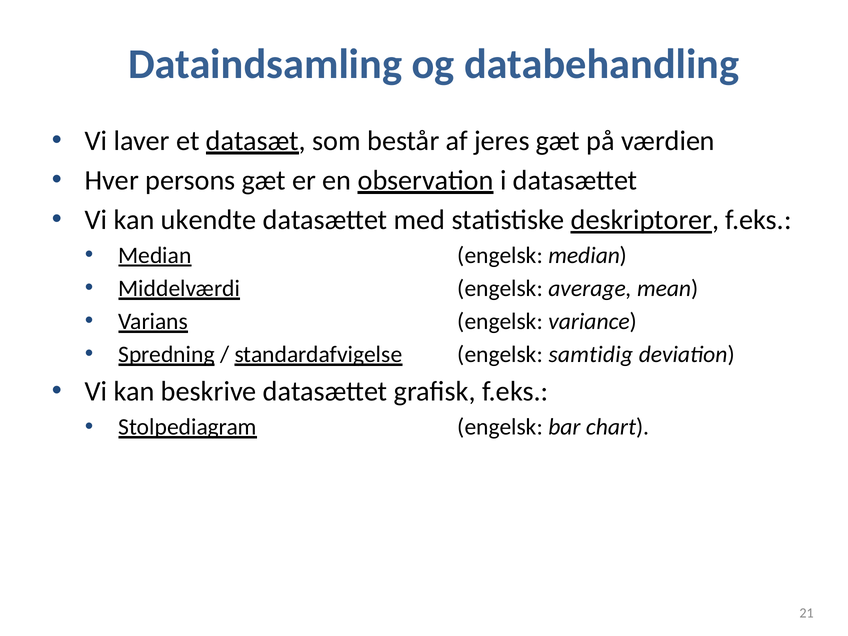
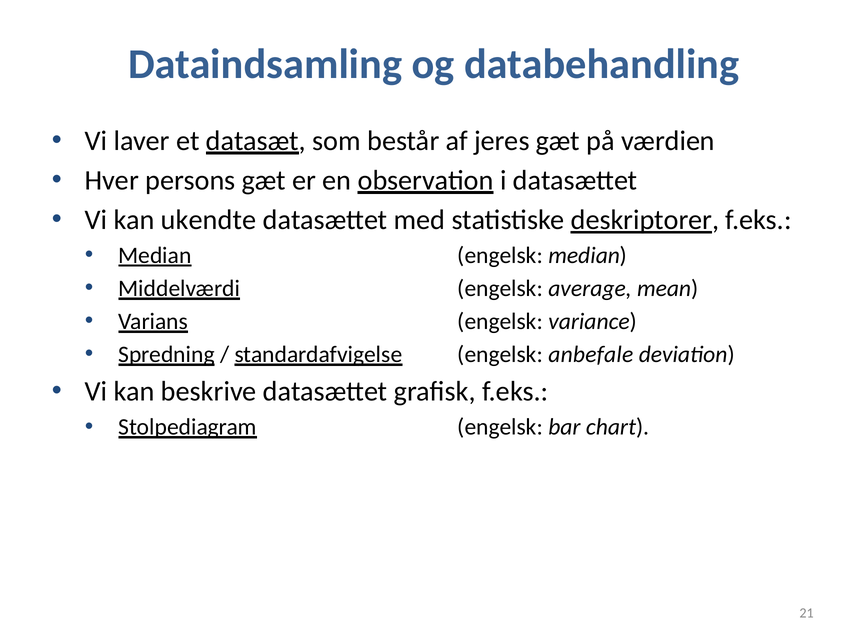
samtidig: samtidig -> anbefale
